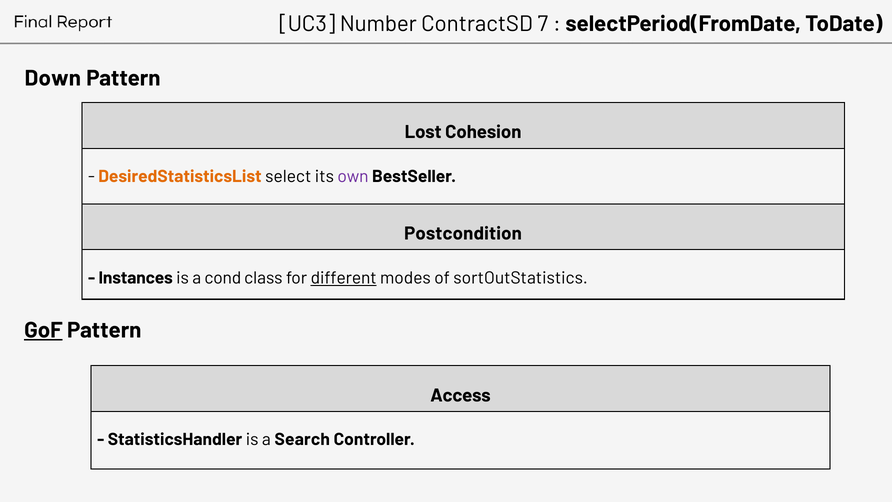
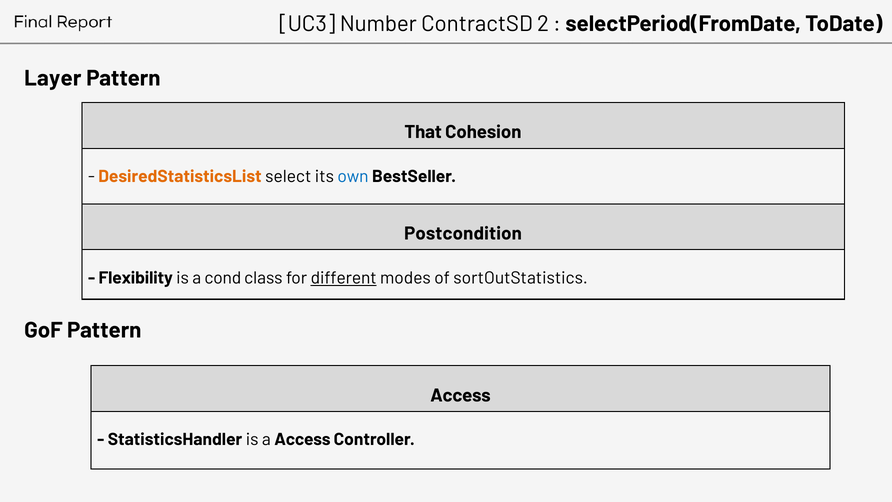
7: 7 -> 2
Down: Down -> Layer
Lost: Lost -> That
own colour: purple -> blue
Instances: Instances -> Flexibility
GoF underline: present -> none
a Search: Search -> Access
